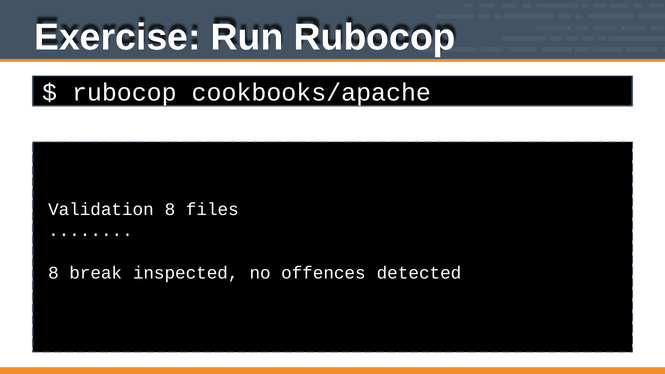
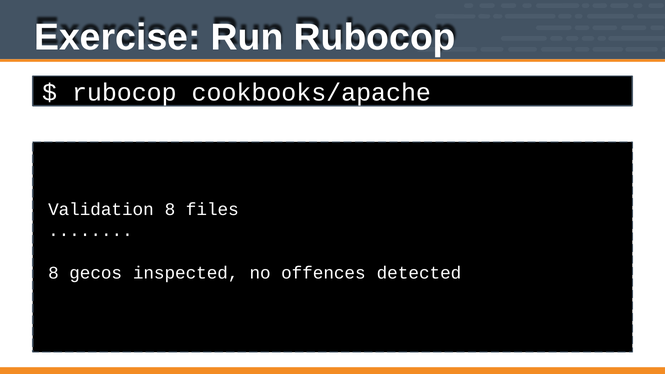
break: break -> gecos
